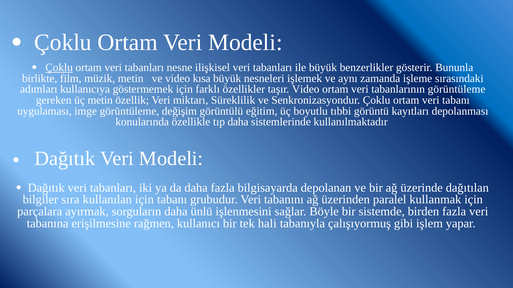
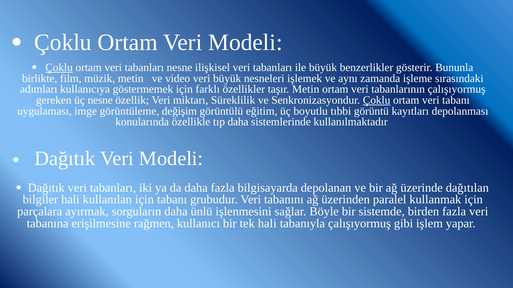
video kısa: kısa -> veri
taşır Video: Video -> Metin
tabanlarının görüntüleme: görüntüleme -> çalışıyormuş
üç metin: metin -> nesne
Çoklu at (377, 100) underline: none -> present
bilgiler sıra: sıra -> hali
